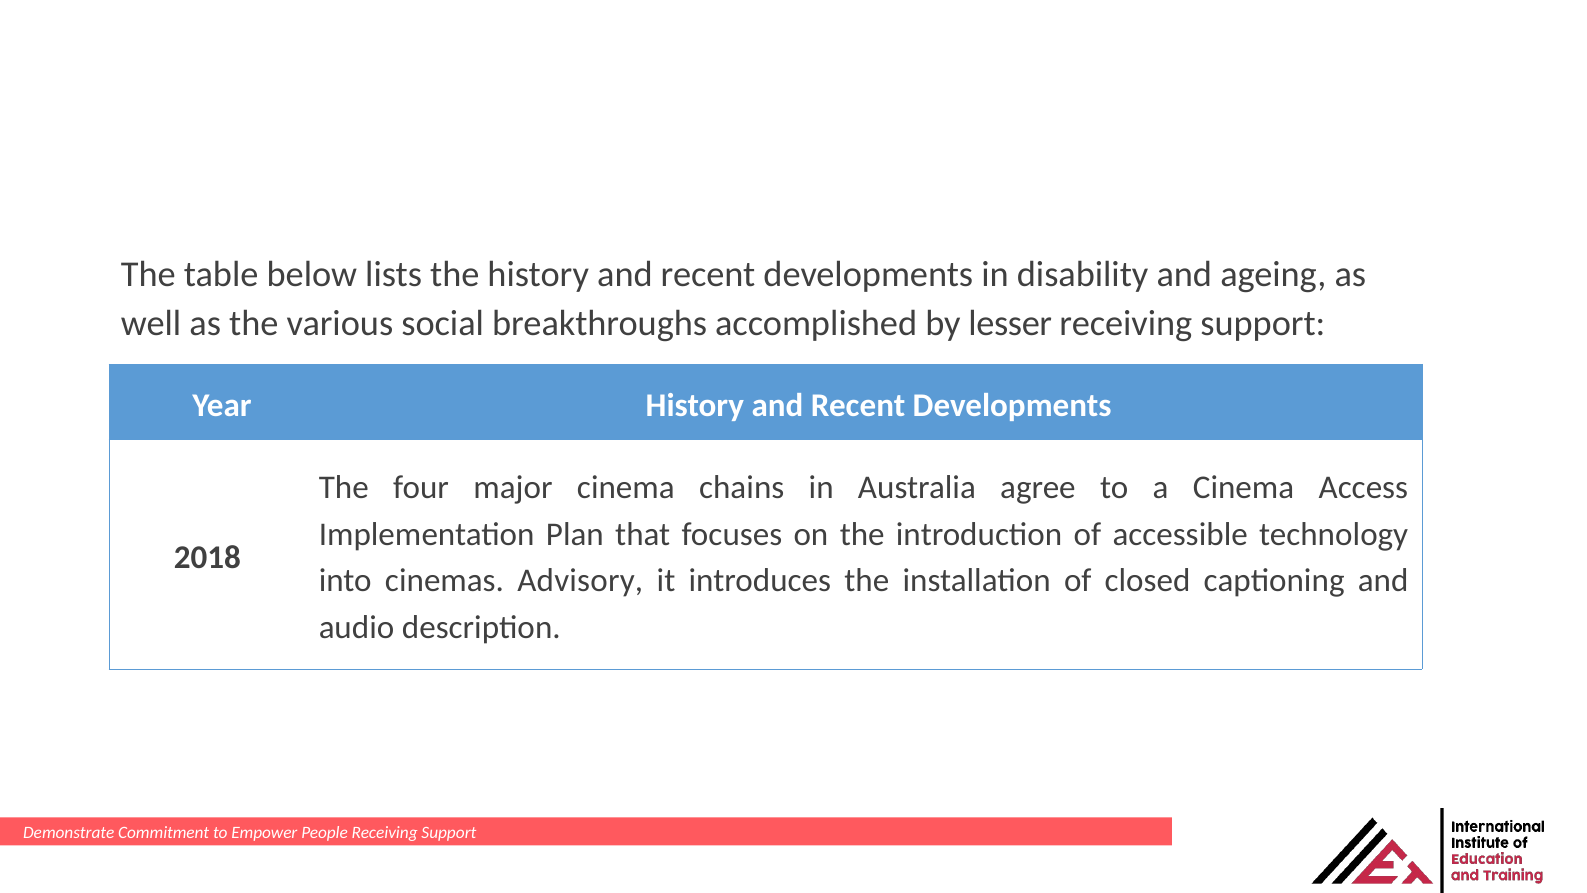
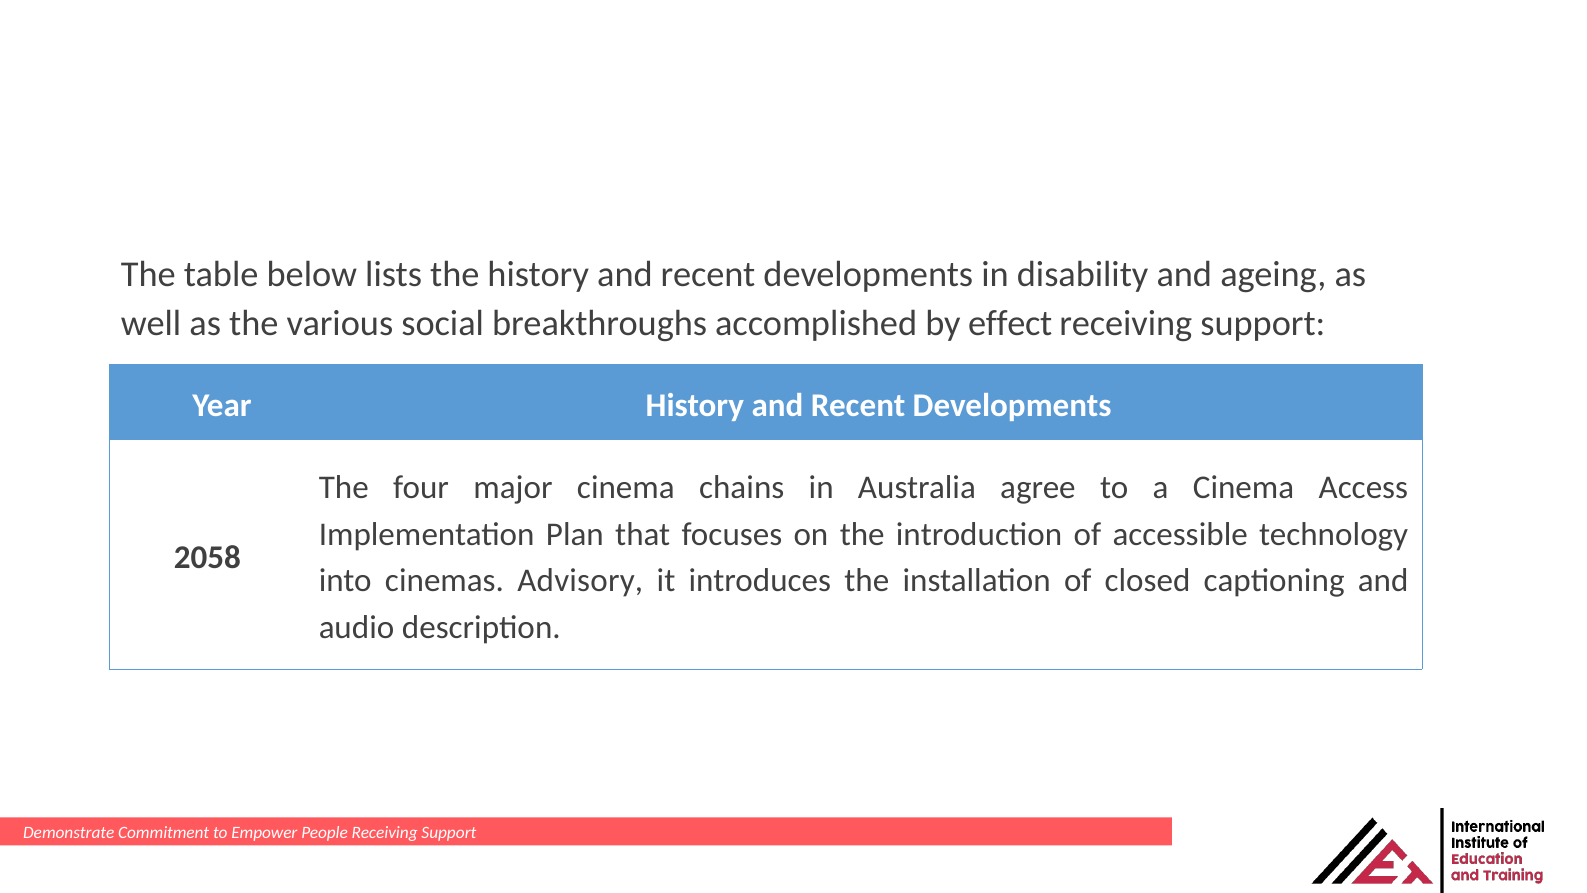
lesser: lesser -> effect
2018: 2018 -> 2058
